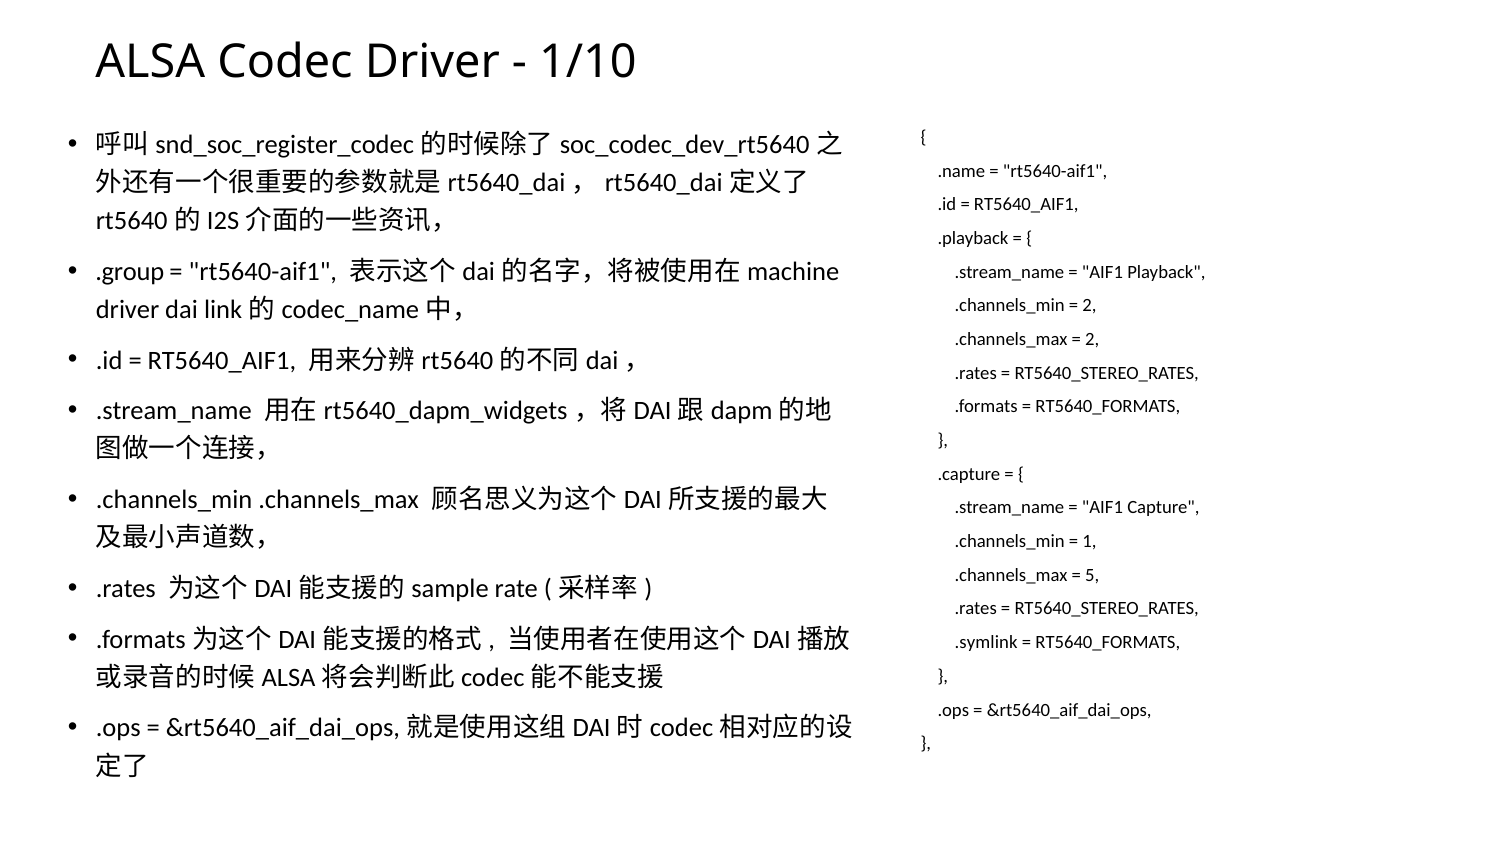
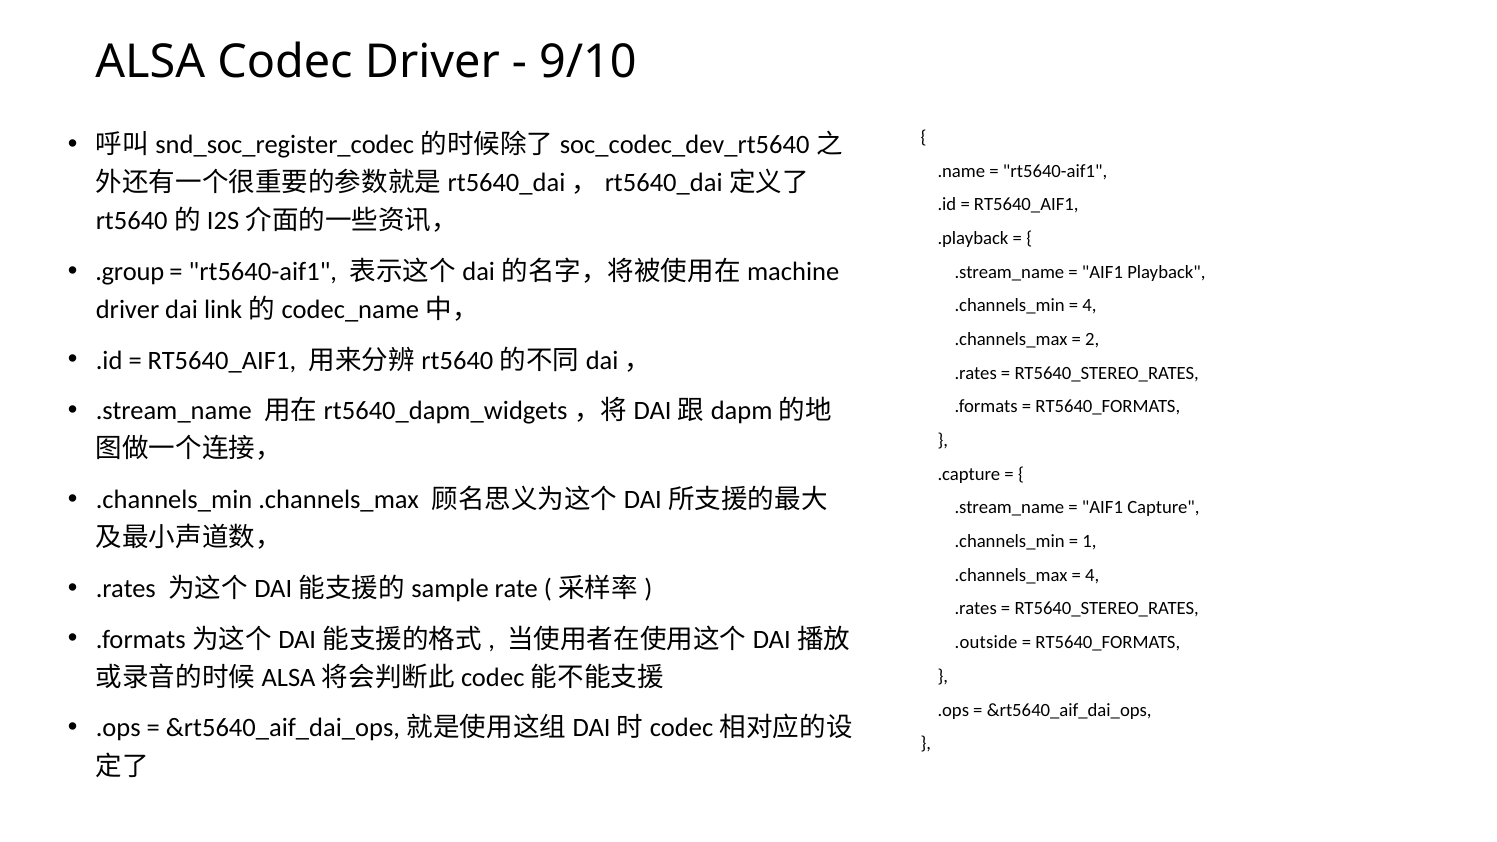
1/10: 1/10 -> 9/10
2 at (1089, 306): 2 -> 4
5 at (1092, 575): 5 -> 4
.symlink: .symlink -> .outside
